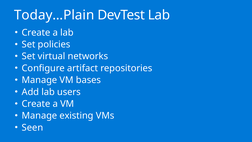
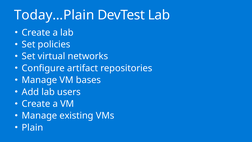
Seen: Seen -> Plain
